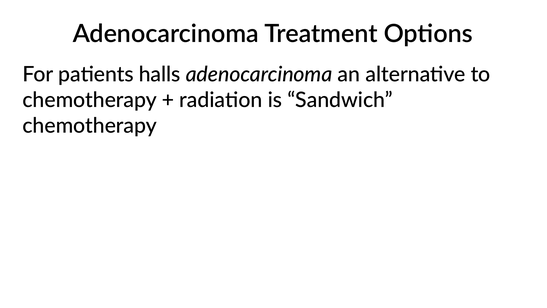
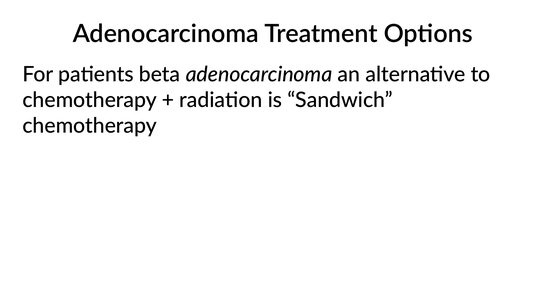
halls: halls -> beta
